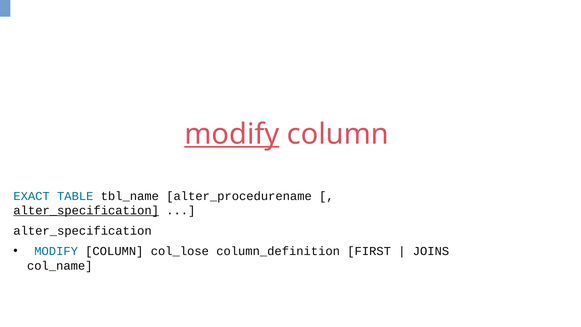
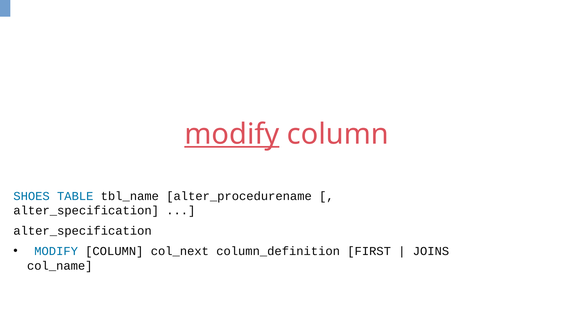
EXACT: EXACT -> SHOES
alter_specification at (86, 210) underline: present -> none
col_lose: col_lose -> col_next
